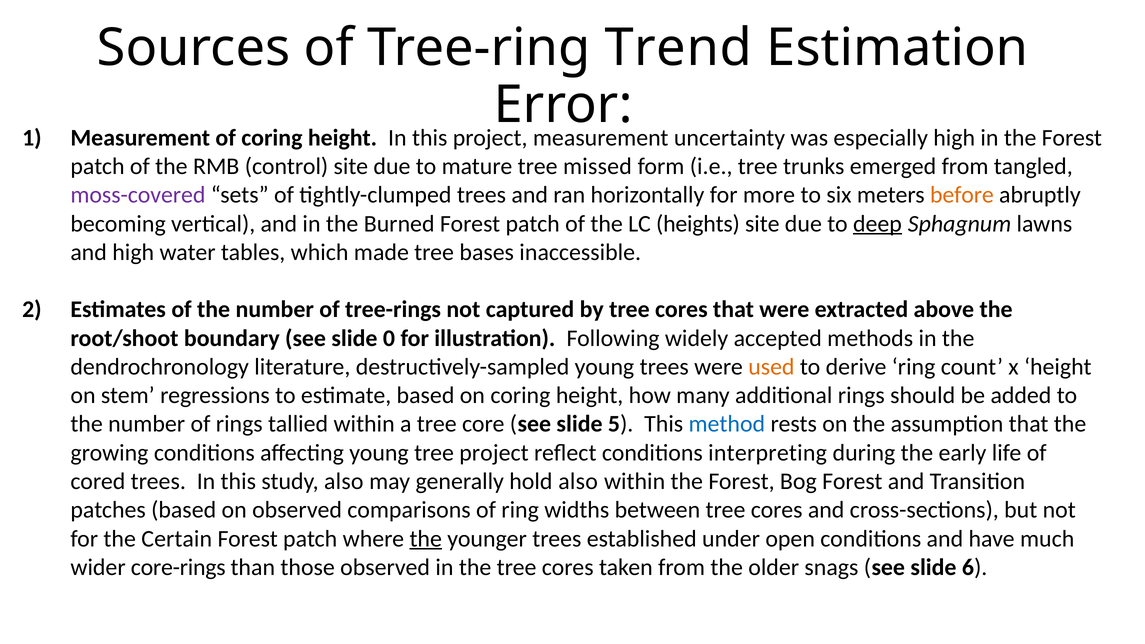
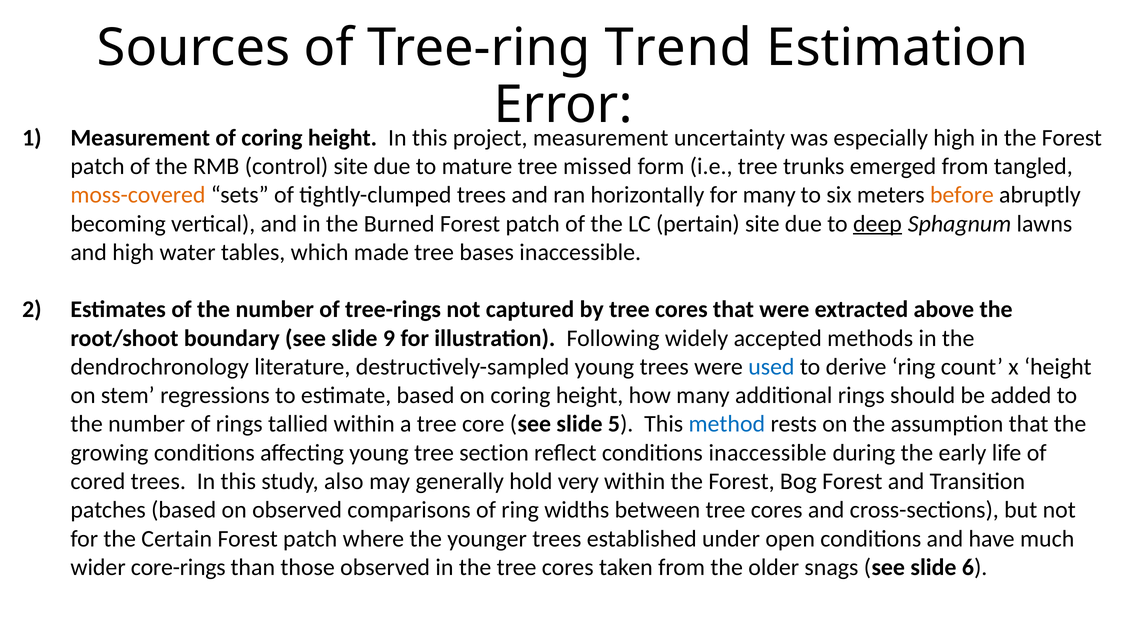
moss-covered colour: purple -> orange
for more: more -> many
heights: heights -> pertain
0: 0 -> 9
used colour: orange -> blue
tree project: project -> section
conditions interpreting: interpreting -> inaccessible
hold also: also -> very
the at (426, 539) underline: present -> none
